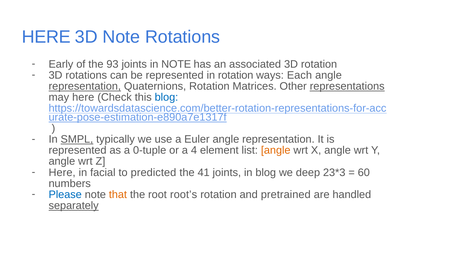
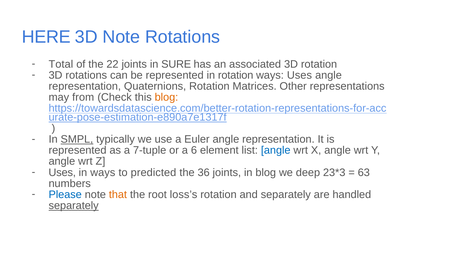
Early: Early -> Total
93: 93 -> 22
in NOTE: NOTE -> SURE
ways Each: Each -> Uses
representation at (85, 86) underline: present -> none
representations underline: present -> none
may here: here -> from
blog at (166, 97) colour: blue -> orange
0-tuple: 0-tuple -> 7-tuple
4: 4 -> 6
angle at (276, 150) colour: orange -> blue
Here at (62, 173): Here -> Uses
in facial: facial -> ways
41: 41 -> 36
60: 60 -> 63
root’s: root’s -> loss’s
and pretrained: pretrained -> separately
